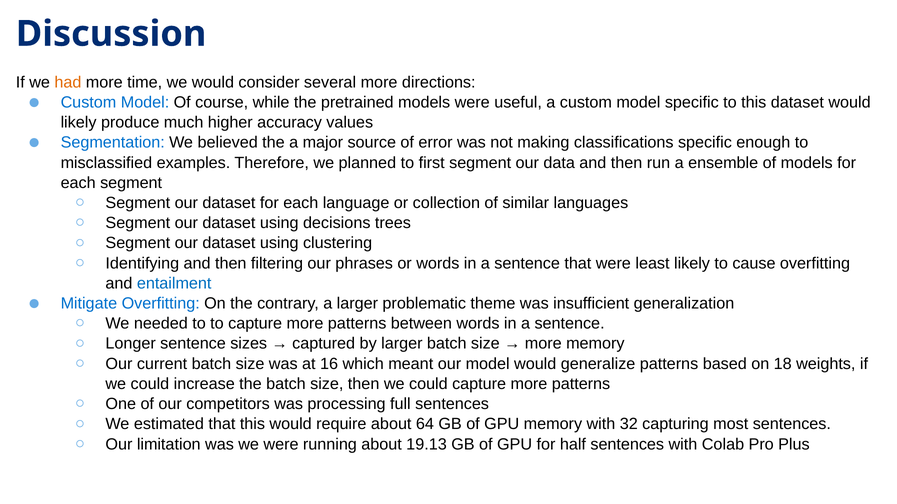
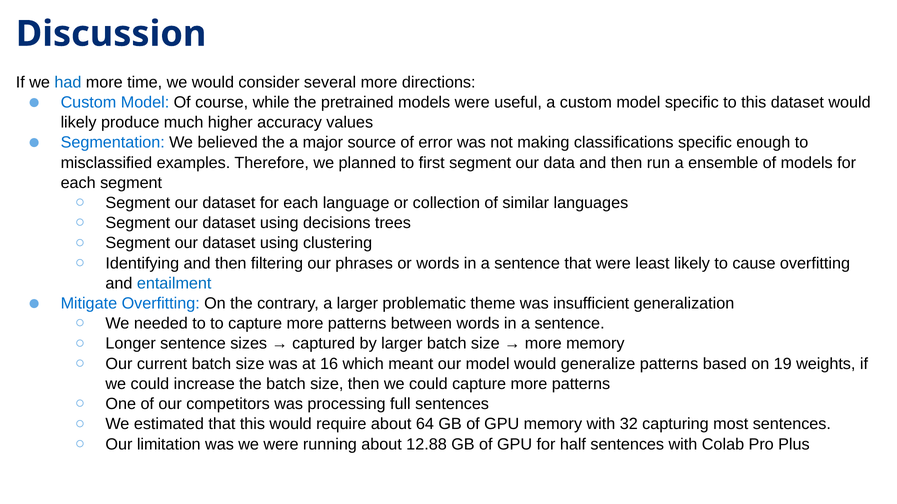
had colour: orange -> blue
18: 18 -> 19
19.13: 19.13 -> 12.88
